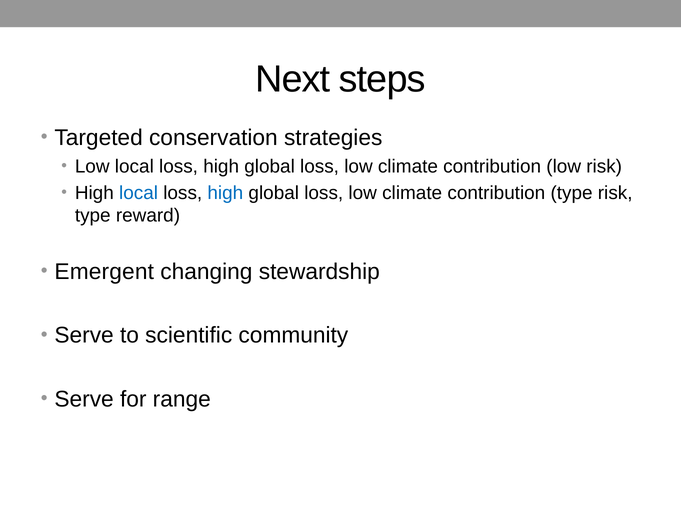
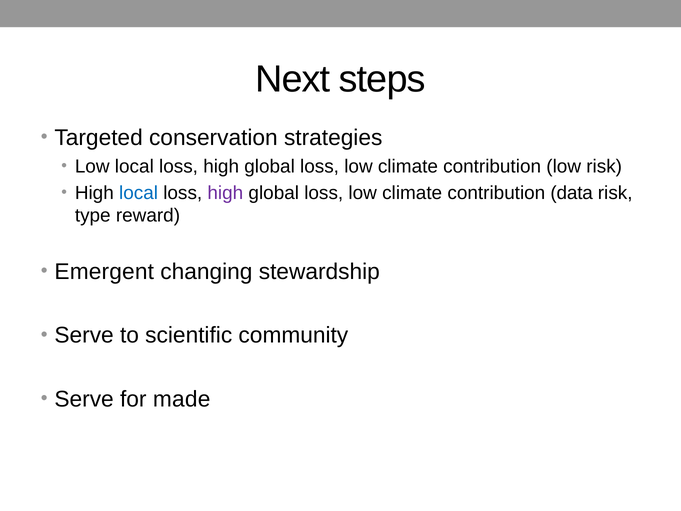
high at (225, 193) colour: blue -> purple
contribution type: type -> data
range: range -> made
